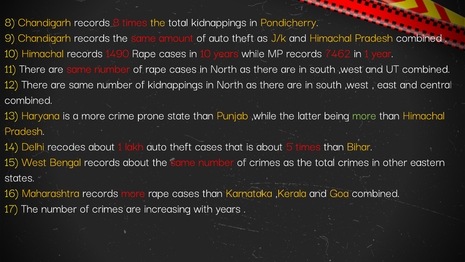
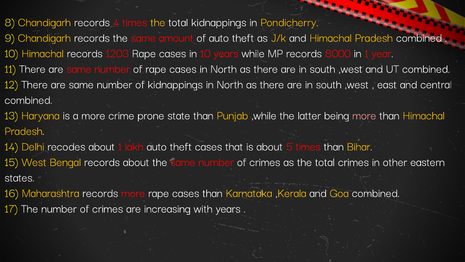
records 8: 8 -> 4
1490: 1490 -> 1203
7462: 7462 -> 8000
more at (364, 115) colour: light green -> pink
